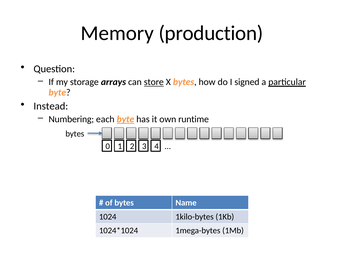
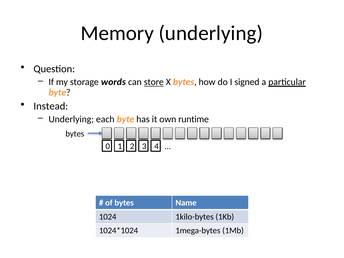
Memory production: production -> underlying
arrays: arrays -> words
Numbering at (71, 119): Numbering -> Underlying
byte at (125, 119) underline: present -> none
